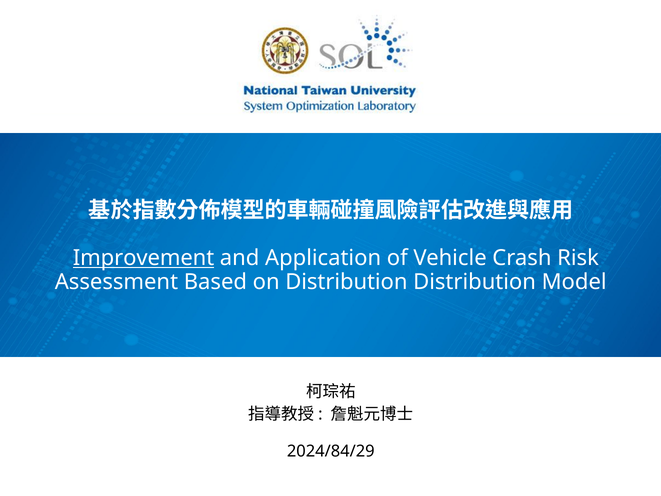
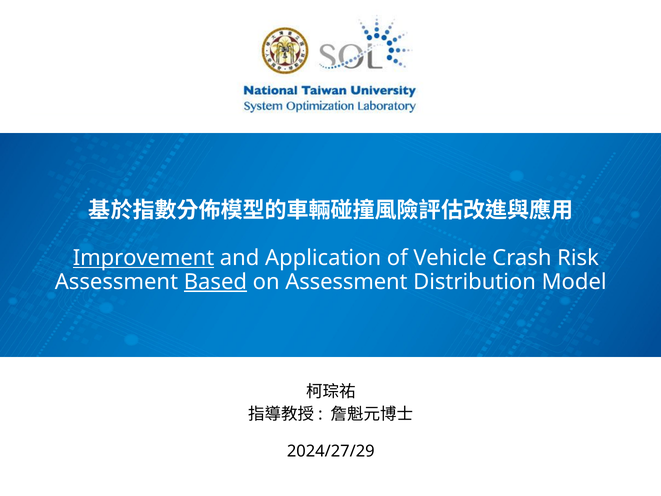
Based underline: none -> present
on Distribution: Distribution -> Assessment
2024/84/29: 2024/84/29 -> 2024/27/29
